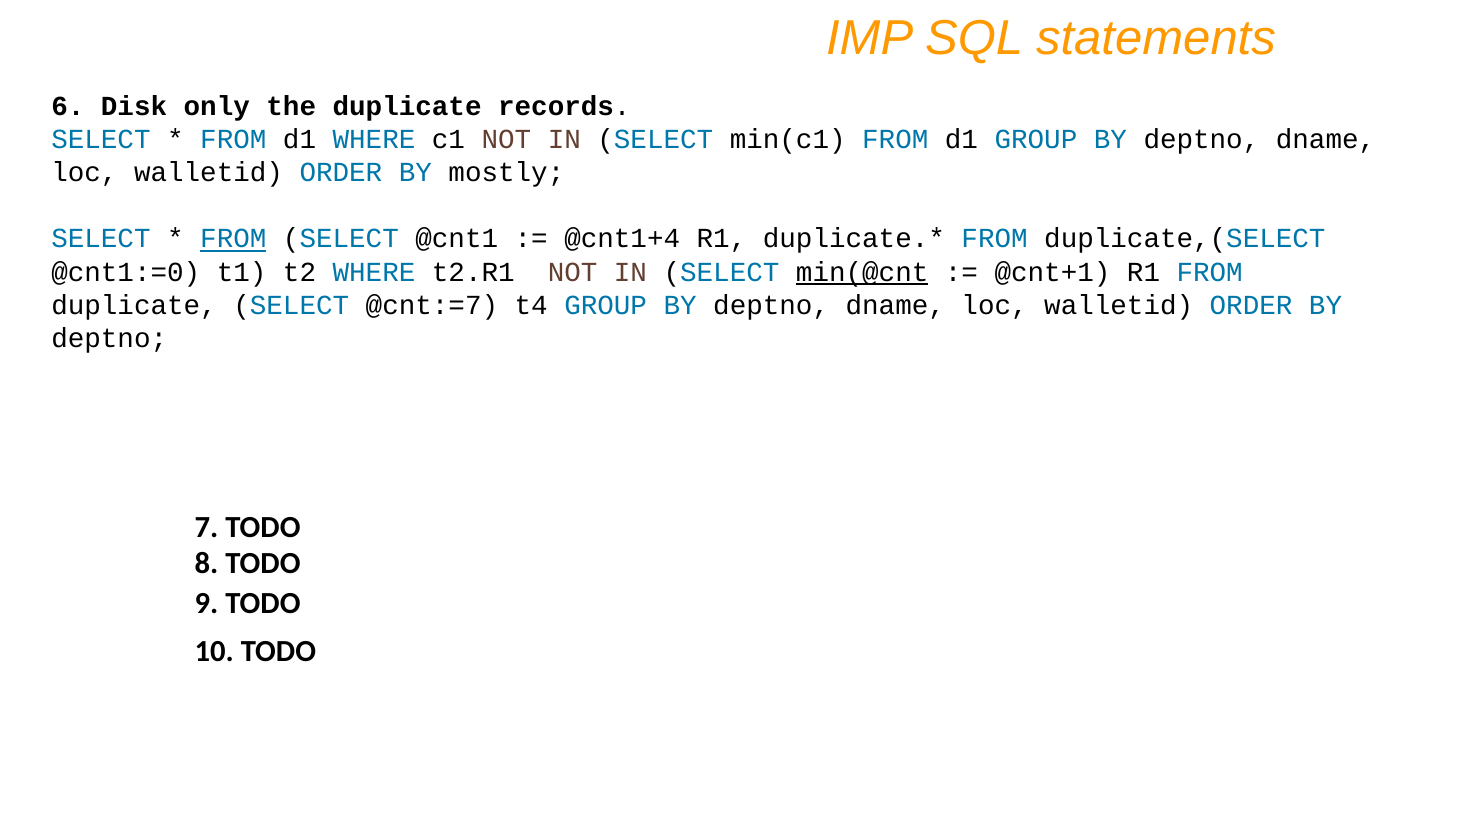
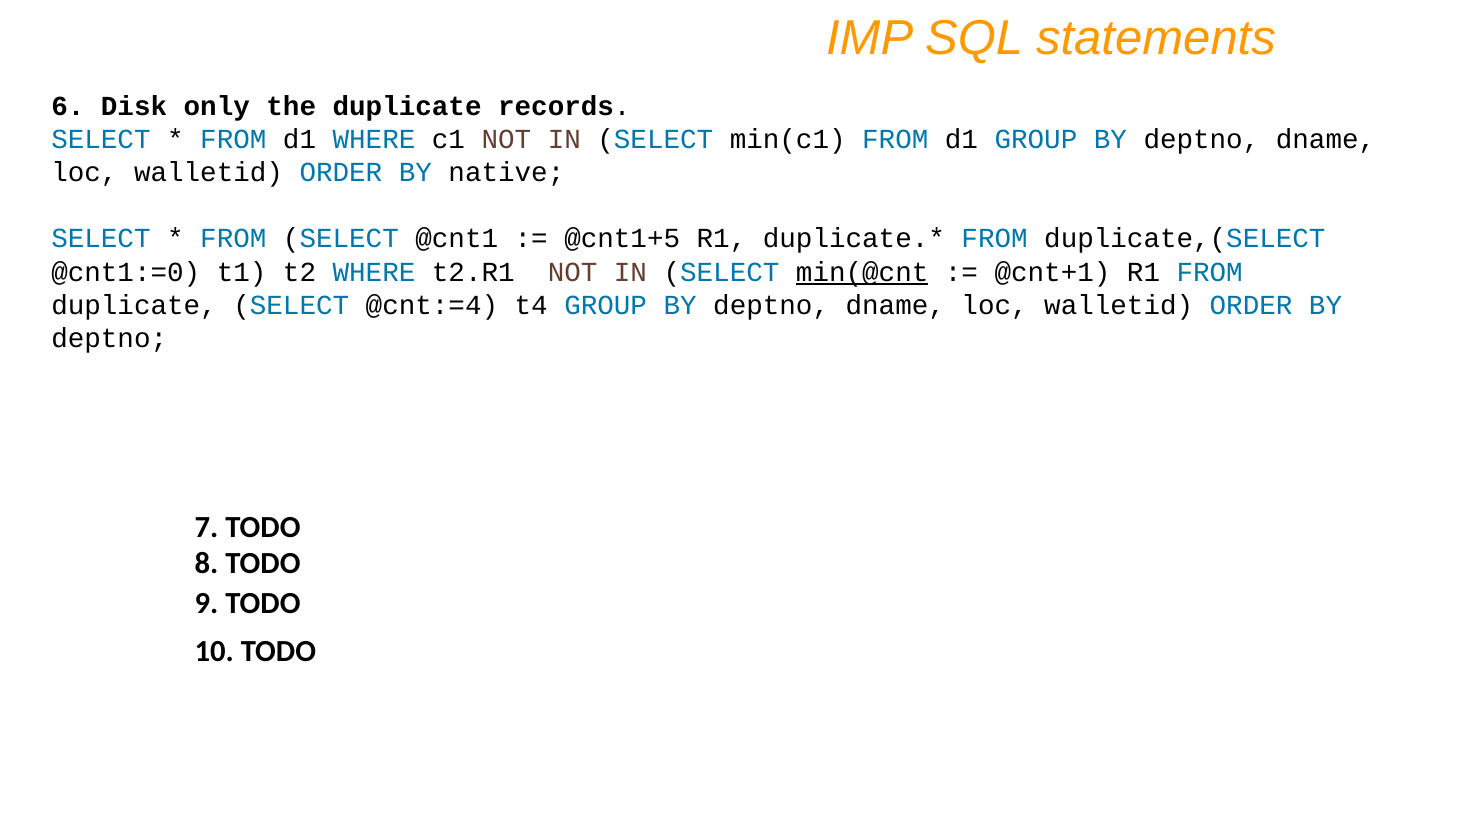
mostly: mostly -> native
FROM at (233, 239) underline: present -> none
@cnt1+4: @cnt1+4 -> @cnt1+5
@cnt:=7: @cnt:=7 -> @cnt:=4
